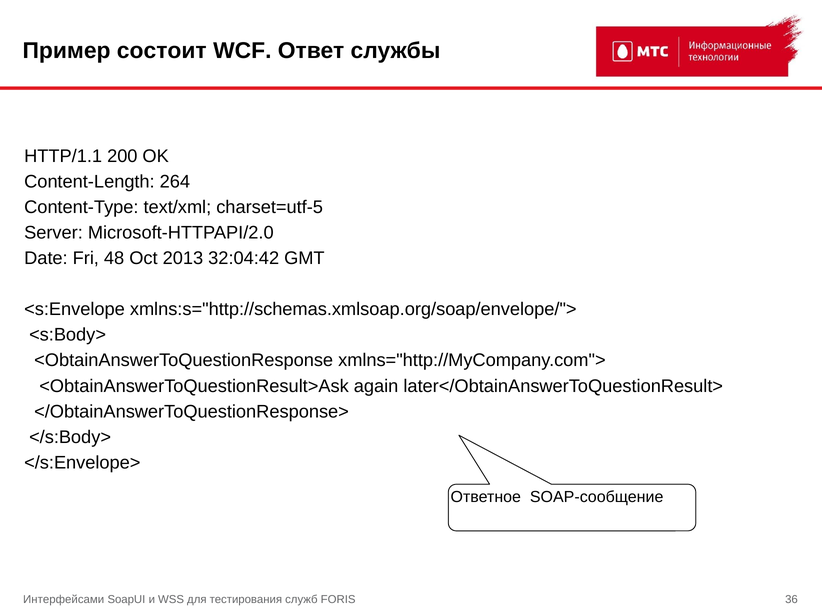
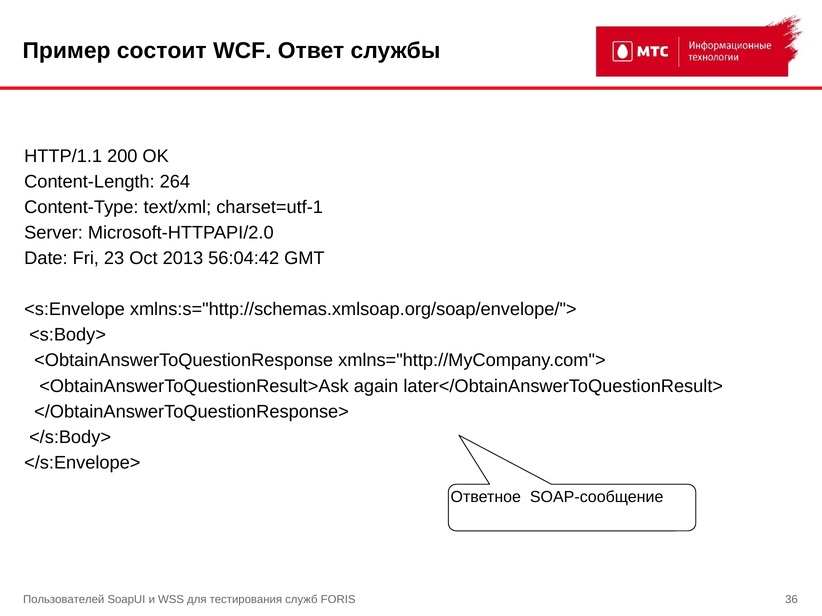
charset=utf-5: charset=utf-5 -> charset=utf-1
48: 48 -> 23
32:04:42: 32:04:42 -> 56:04:42
Интерфейсами: Интерфейсами -> Пользователей
